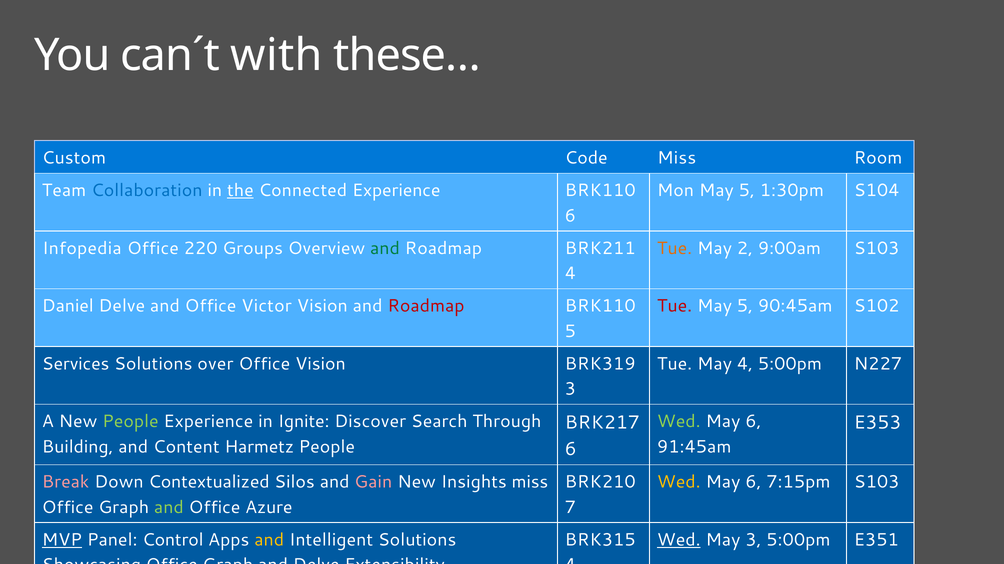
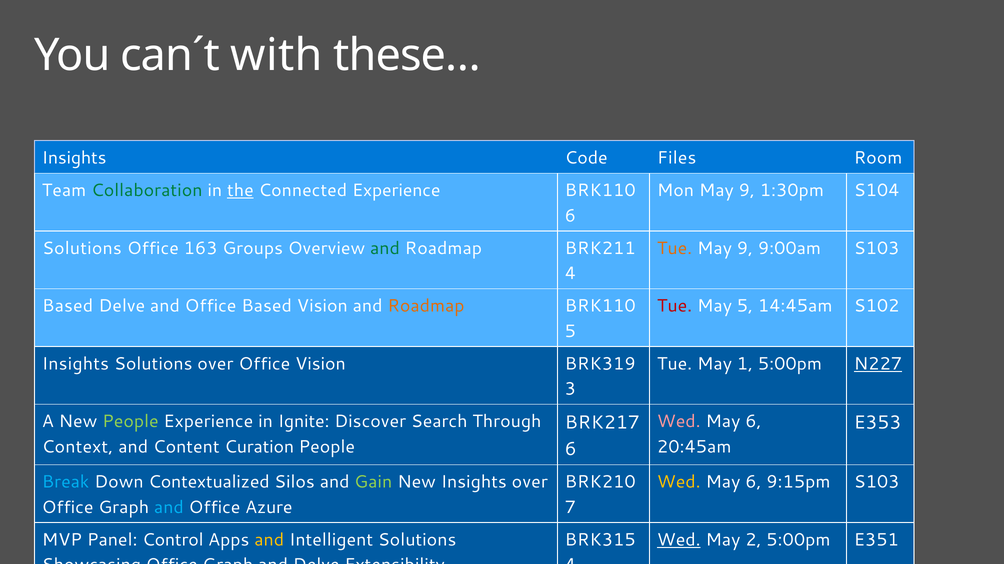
Custom at (74, 158): Custom -> Insights
Code Miss: Miss -> Files
Collaboration colour: blue -> green
Mon May 5: 5 -> 9
Infopedia at (82, 249): Infopedia -> Solutions
220: 220 -> 163
2 at (745, 249): 2 -> 9
Daniel at (68, 306): Daniel -> Based
Office Victor: Victor -> Based
Roadmap at (426, 306) colour: red -> orange
90:45am: 90:45am -> 14:45am
Services at (76, 364): Services -> Insights
May 4: 4 -> 1
N227 underline: none -> present
Wed at (679, 422) colour: light green -> pink
Building: Building -> Context
Harmetz: Harmetz -> Curation
91:45am: 91:45am -> 20:45am
Break colour: pink -> light blue
Gain colour: pink -> light green
Insights miss: miss -> over
7:15pm: 7:15pm -> 9:15pm
and at (169, 508) colour: light green -> light blue
MVP underline: present -> none
May 3: 3 -> 2
